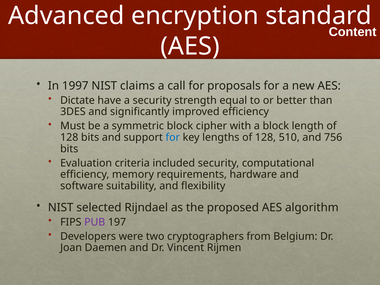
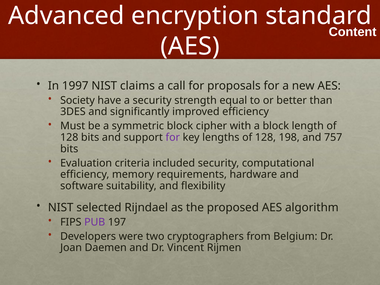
Dictate: Dictate -> Society
for at (173, 137) colour: blue -> purple
510: 510 -> 198
756: 756 -> 757
